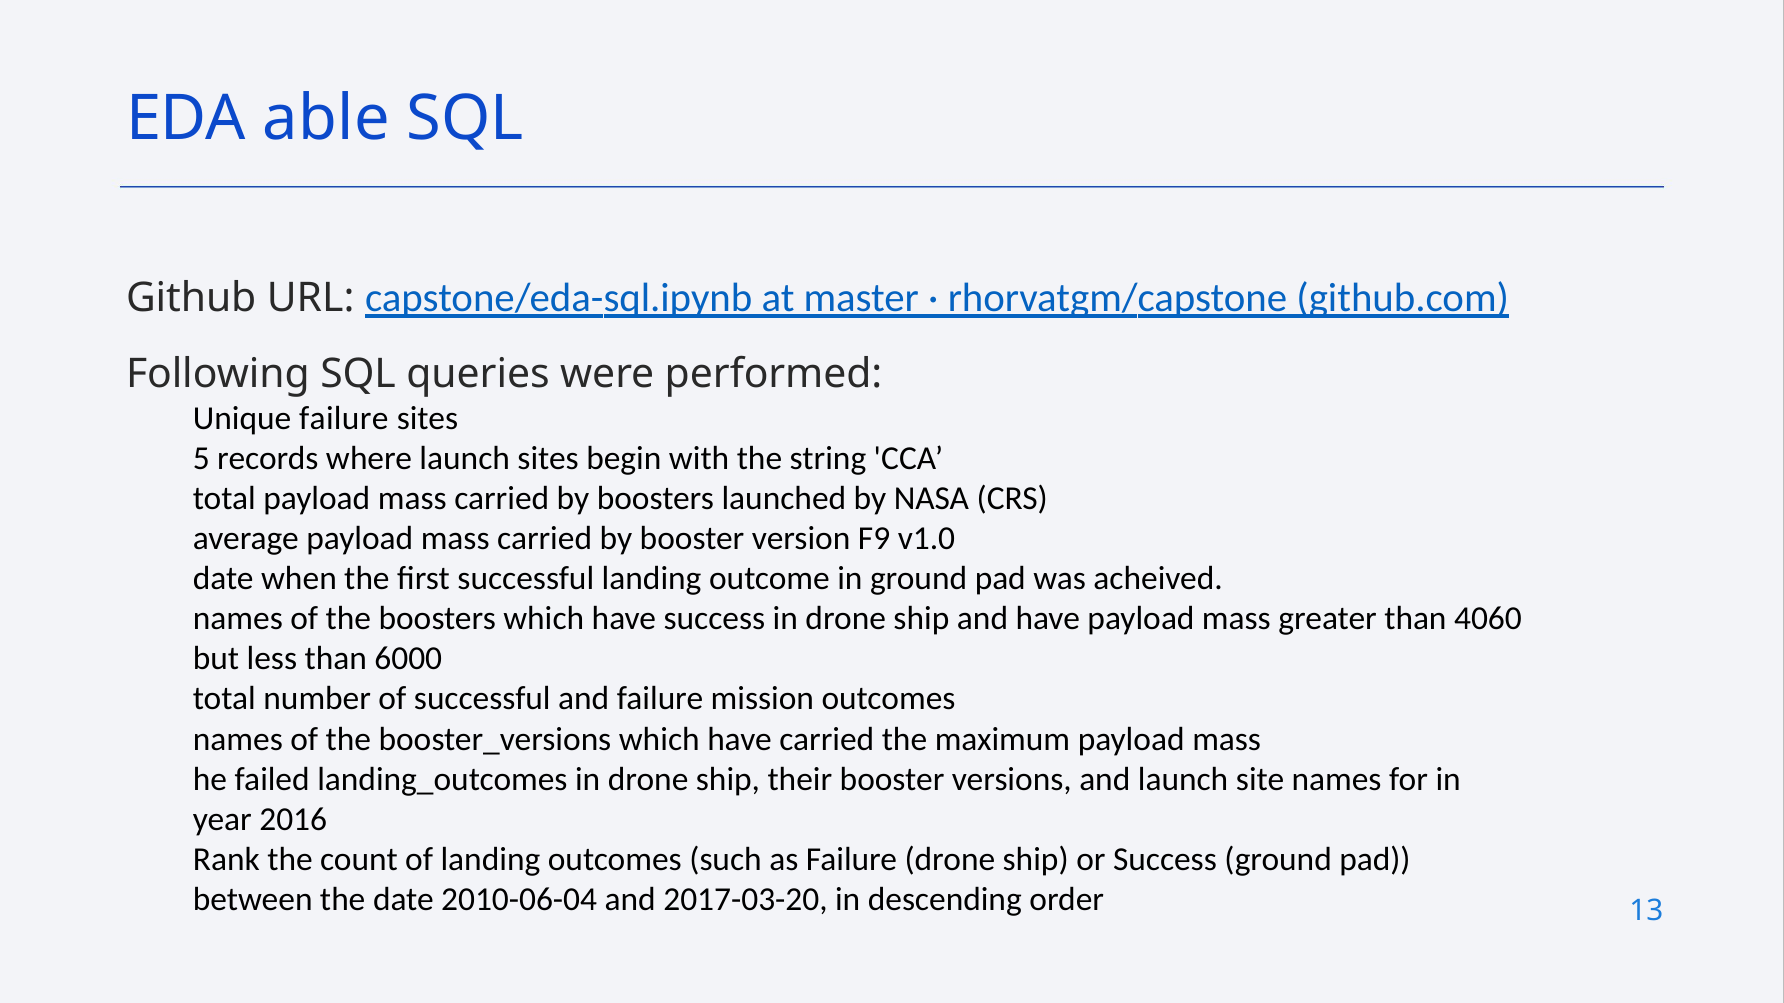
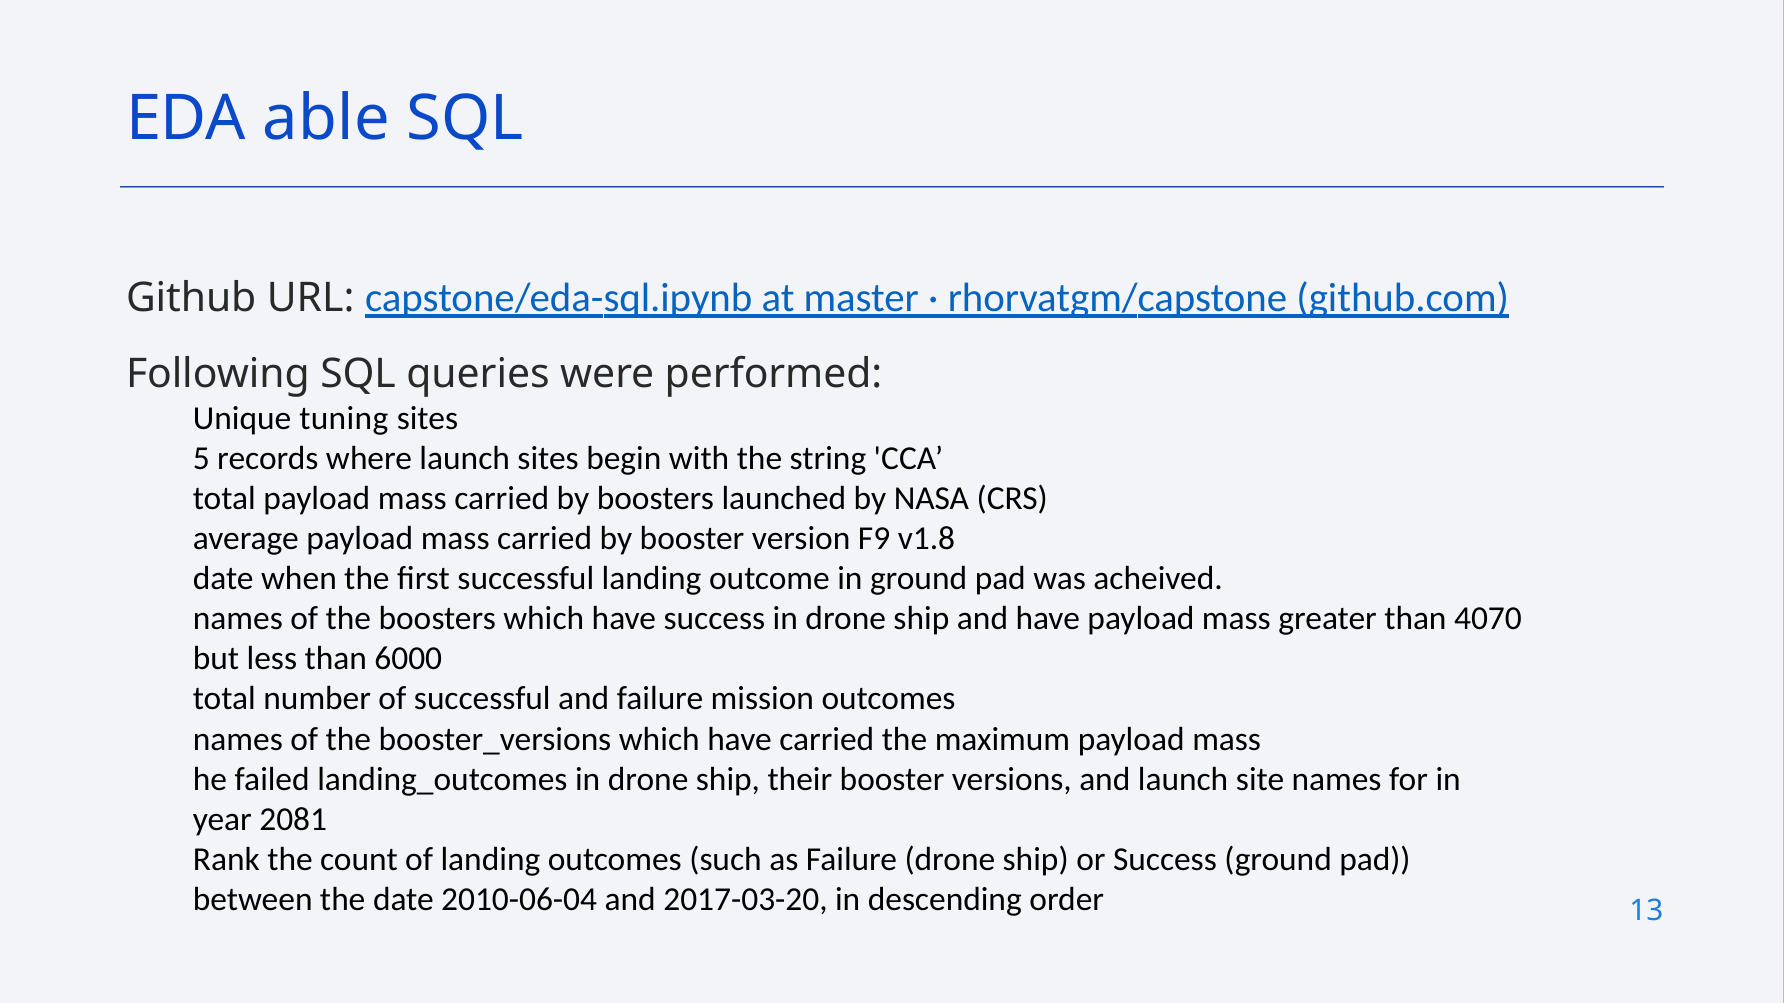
Unique failure: failure -> tuning
v1.0: v1.0 -> v1.8
4060: 4060 -> 4070
2016: 2016 -> 2081
